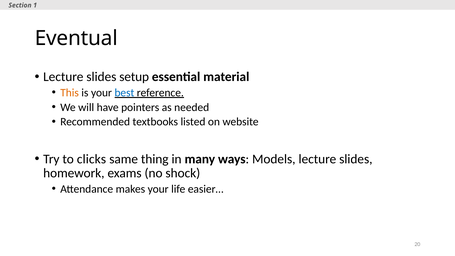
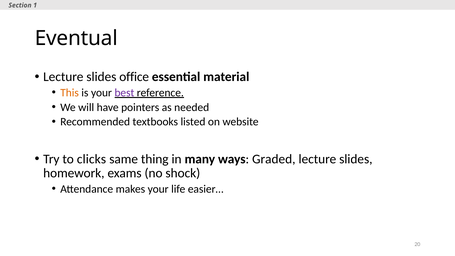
setup: setup -> office
best colour: blue -> purple
Models: Models -> Graded
